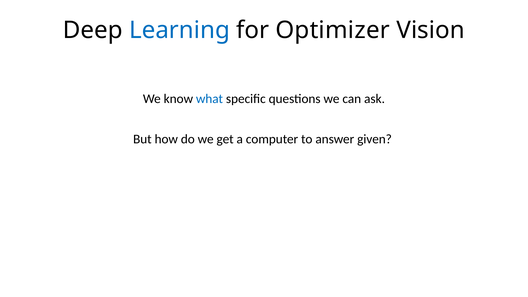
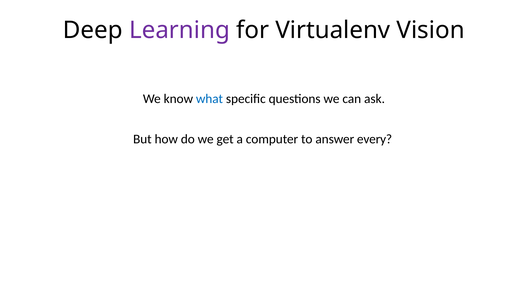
Learning colour: blue -> purple
Optimizer: Optimizer -> Virtualenv
given: given -> every
